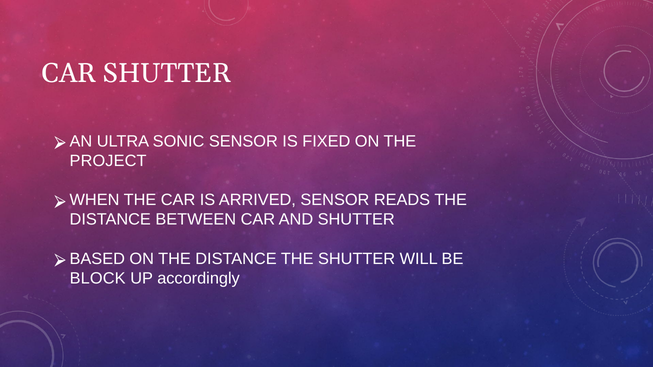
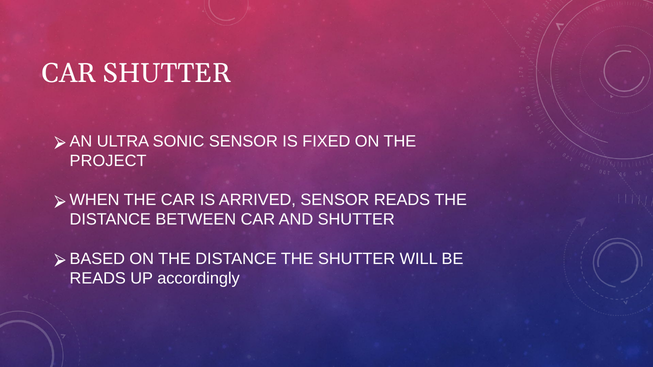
BLOCK at (98, 278): BLOCK -> READS
